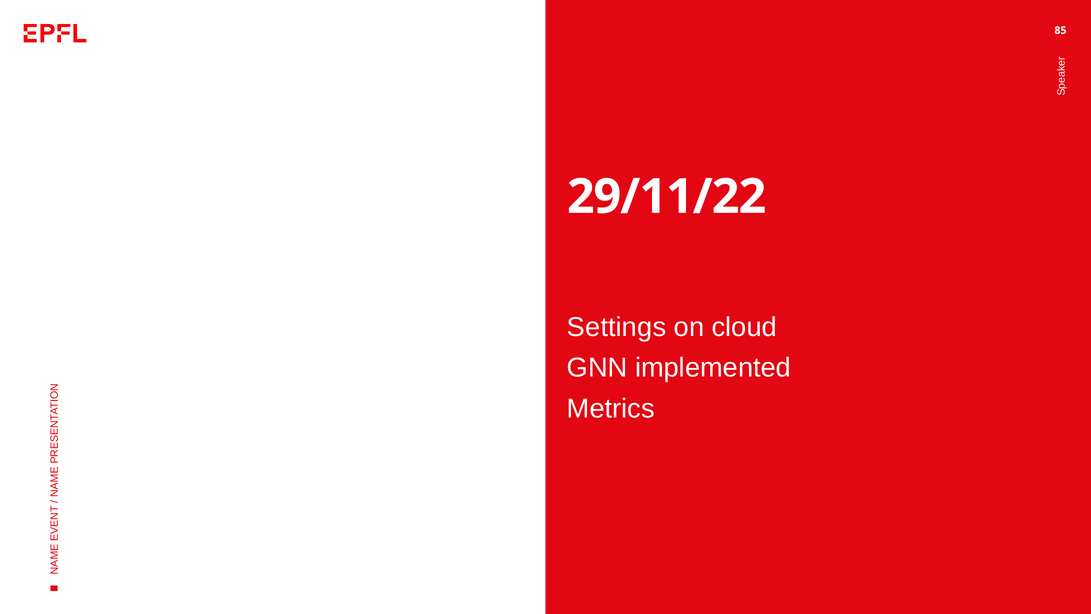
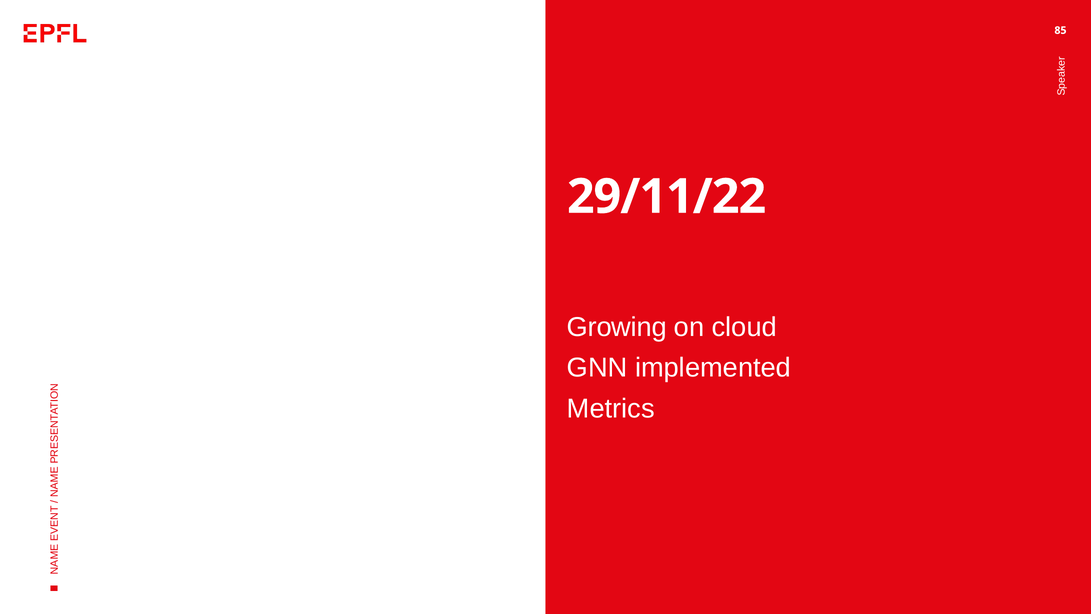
Settings: Settings -> Growing
